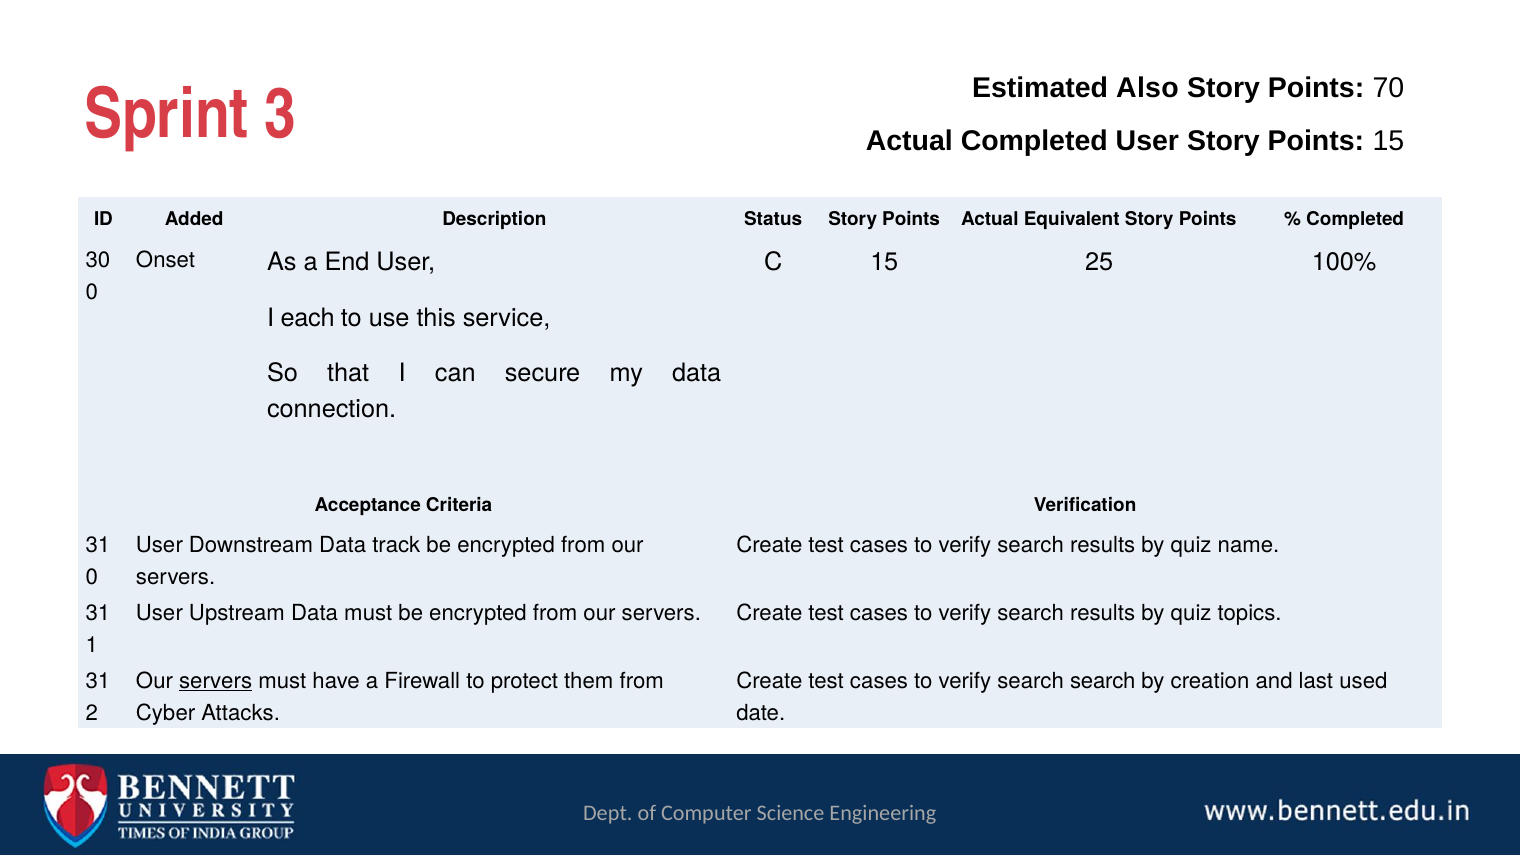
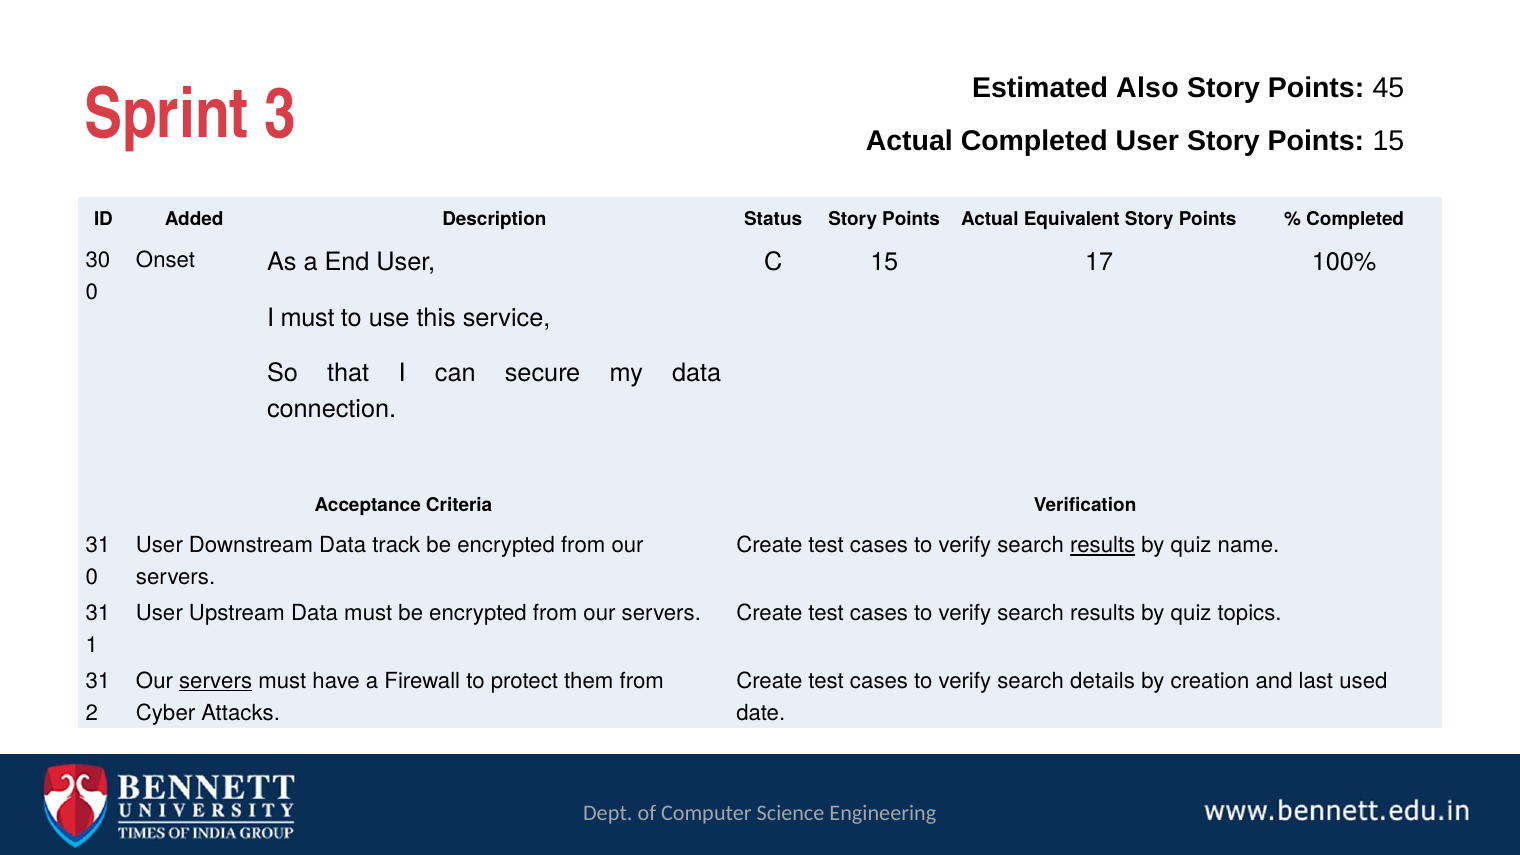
70: 70 -> 45
25: 25 -> 17
I each: each -> must
results at (1103, 546) underline: none -> present
search search: search -> details
